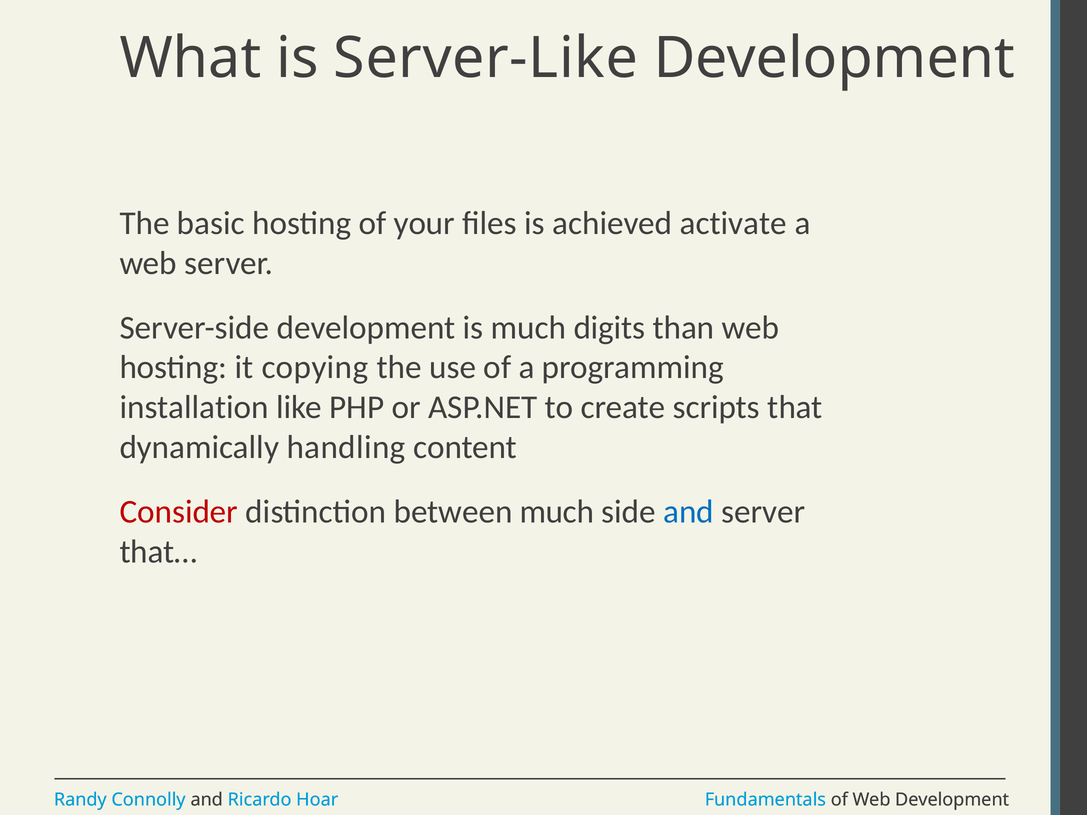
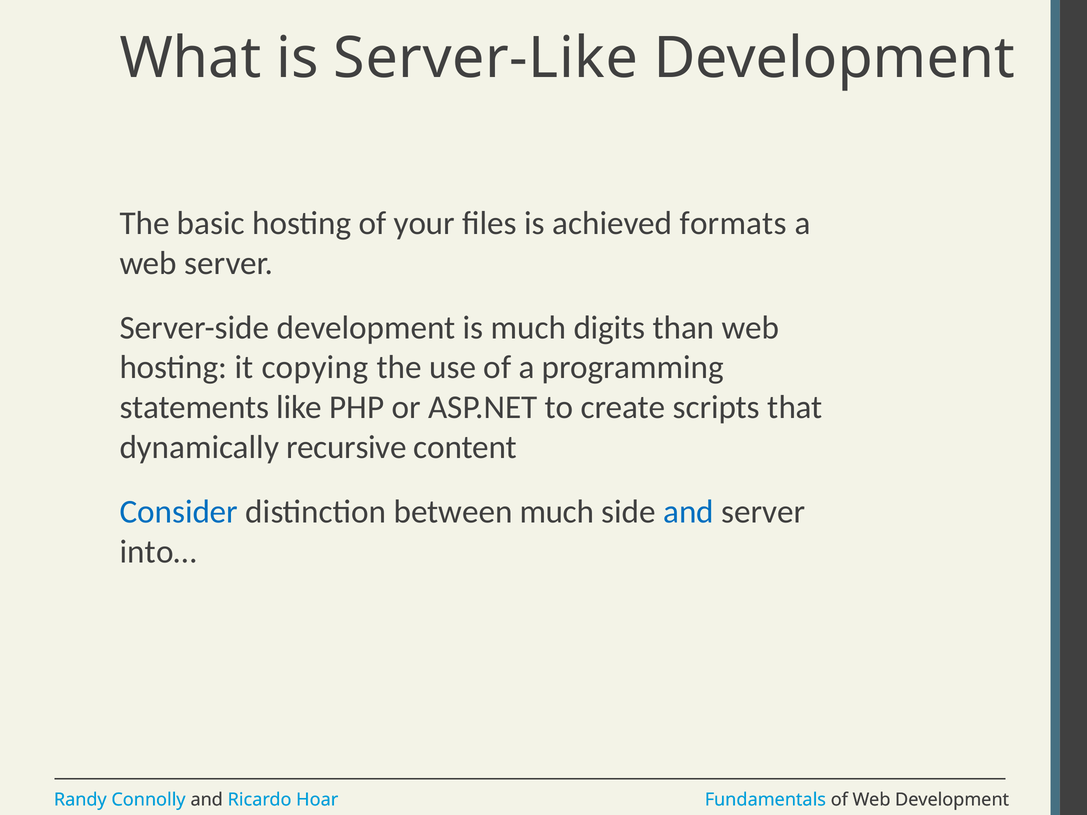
activate: activate -> formats
installation: installation -> statements
handling: handling -> recursive
Consider colour: red -> blue
that…: that… -> into…
